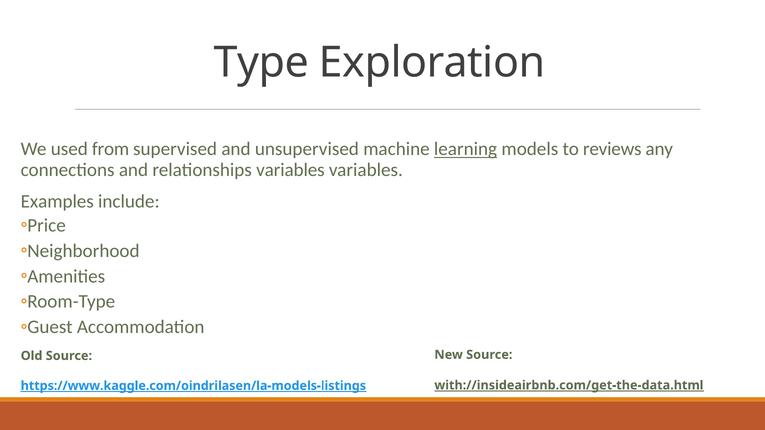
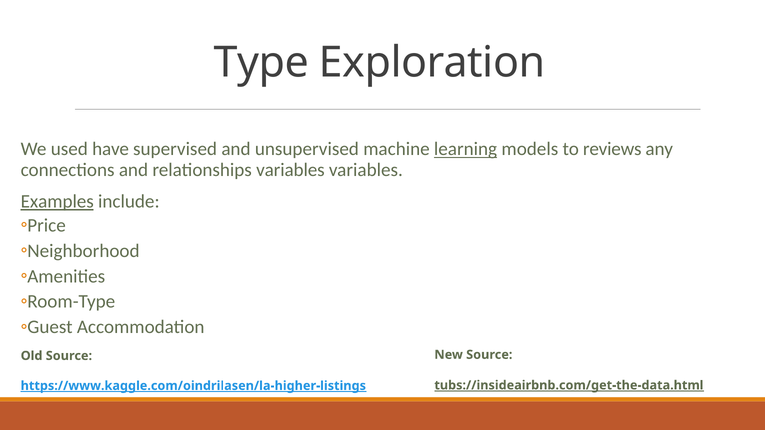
from: from -> have
Examples underline: none -> present
with://insideairbnb.com/get-the-data.html: with://insideairbnb.com/get-the-data.html -> tubs://insideairbnb.com/get-the-data.html
https://www.kaggle.com/oindrilasen/la-models-listings: https://www.kaggle.com/oindrilasen/la-models-listings -> https://www.kaggle.com/oindrilasen/la-higher-listings
